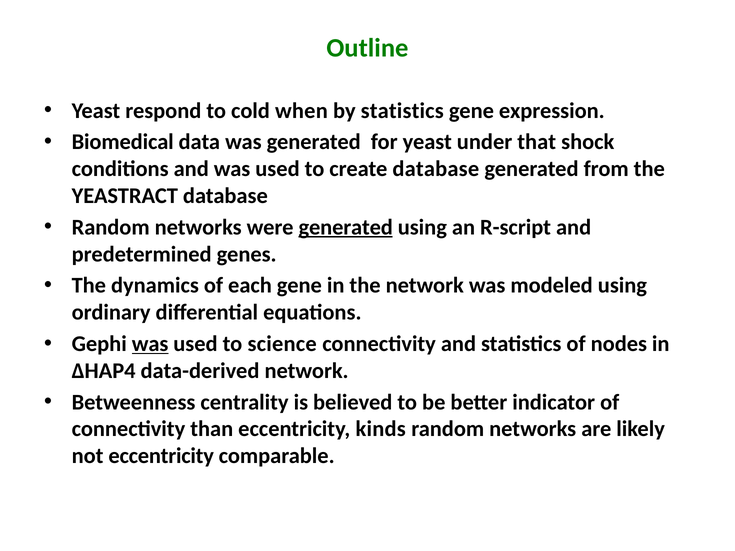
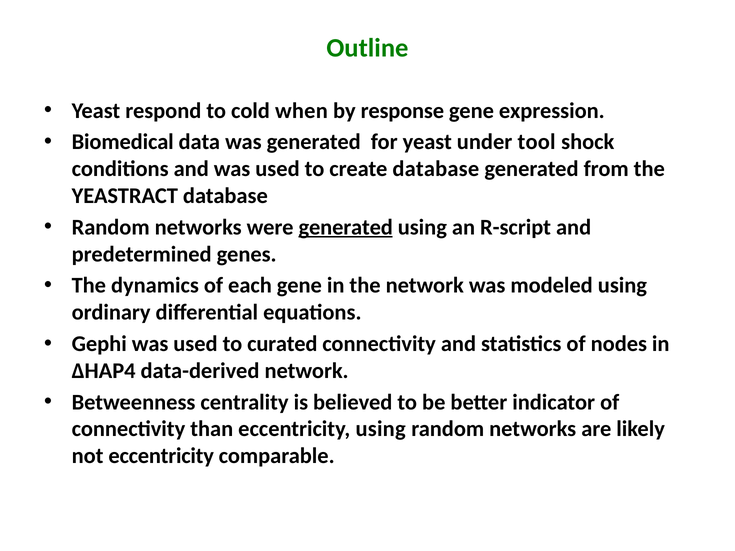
by statistics: statistics -> response
that: that -> tool
was at (150, 344) underline: present -> none
science: science -> curated
eccentricity kinds: kinds -> using
